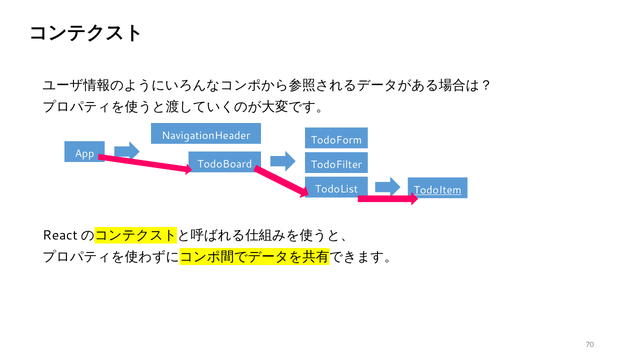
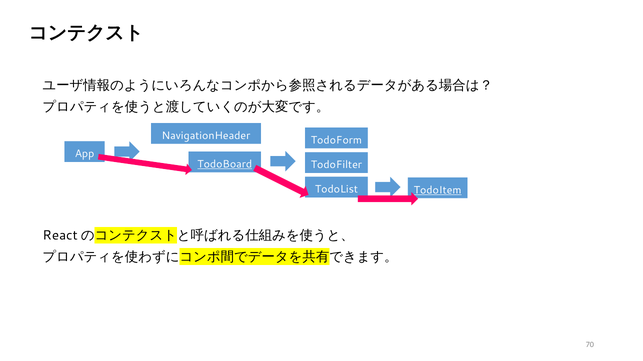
TodoBoard underline: none -> present
